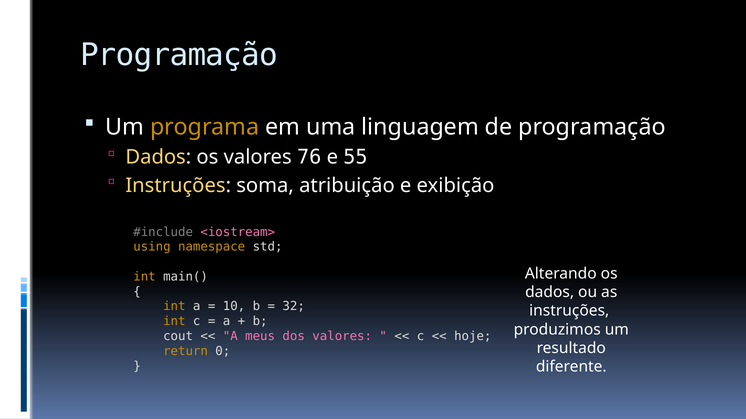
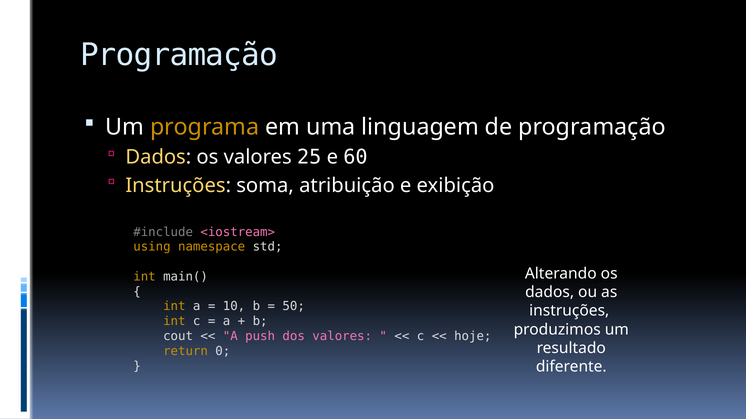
76: 76 -> 25
55: 55 -> 60
32: 32 -> 50
meus: meus -> push
